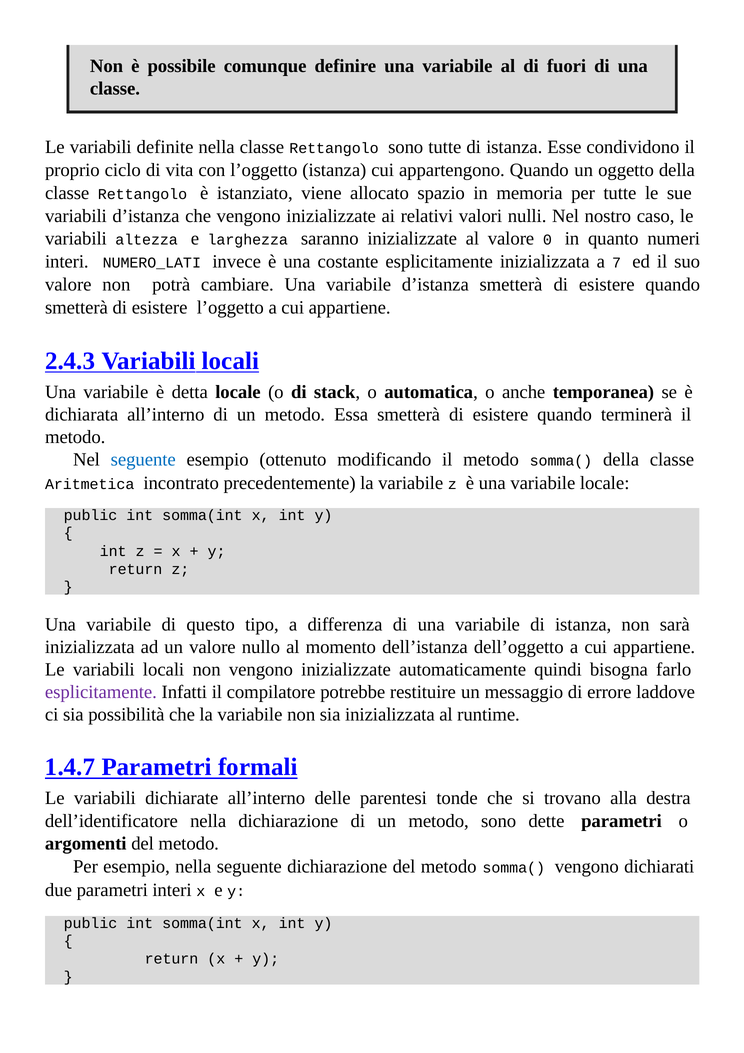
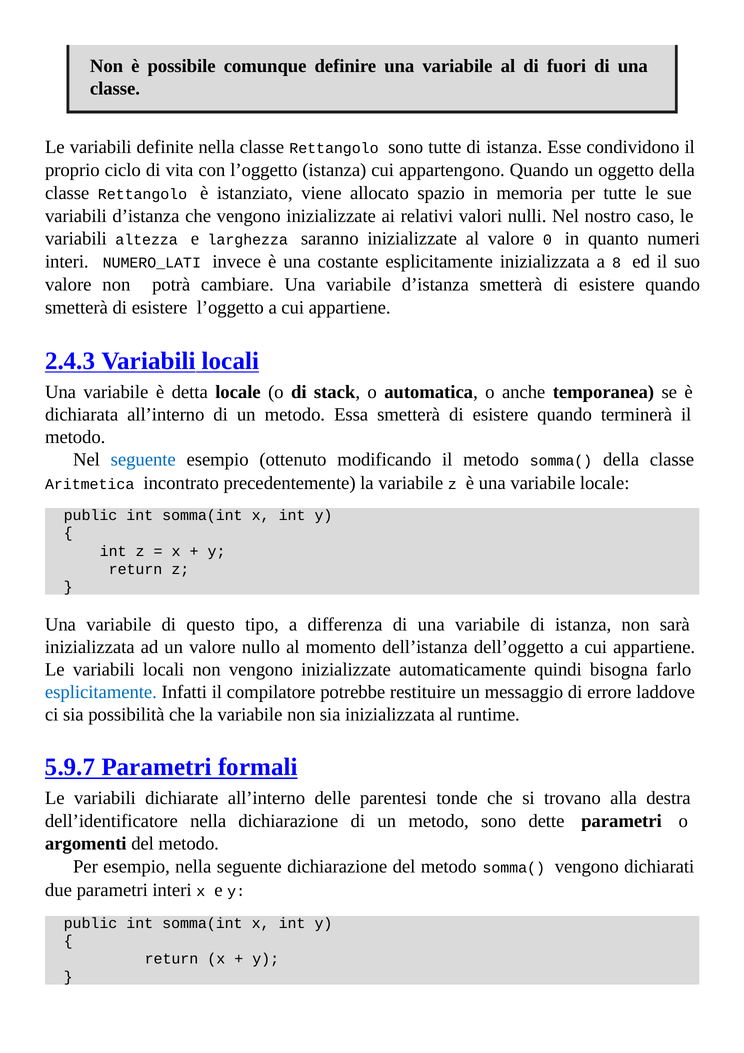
7: 7 -> 8
esplicitamente at (101, 692) colour: purple -> blue
1.4.7: 1.4.7 -> 5.9.7
